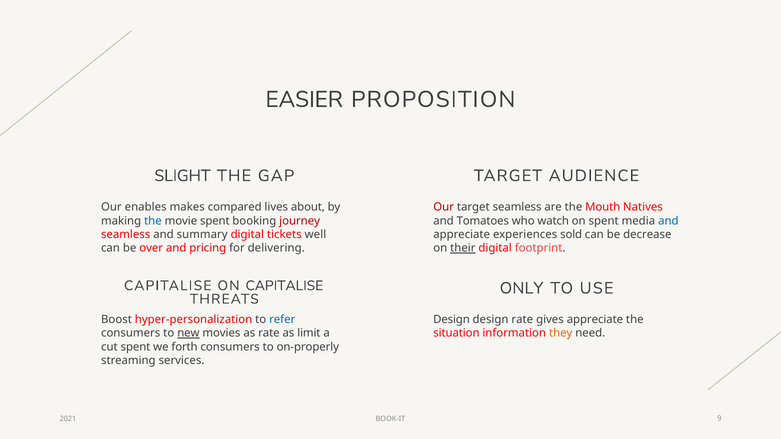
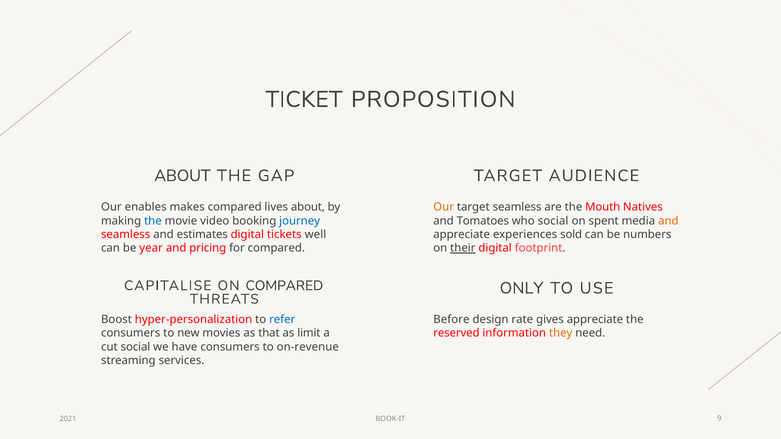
EASIER: EASIER -> TICKET
SLIGHT at (182, 176): SLIGHT -> ABOUT
Our at (444, 207) colour: red -> orange
movie spent: spent -> video
journey colour: red -> blue
who watch: watch -> social
and at (668, 221) colour: blue -> orange
summary: summary -> estimates
decrease: decrease -> numbers
over: over -> year
for delivering: delivering -> compared
ON CAPITALISE: CAPITALISE -> COMPARED
Design at (451, 320): Design -> Before
new underline: present -> none
as rate: rate -> that
situation: situation -> reserved
cut spent: spent -> social
forth: forth -> have
on-properly: on-properly -> on-revenue
